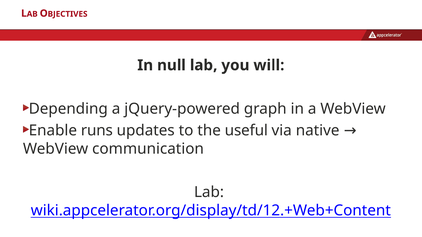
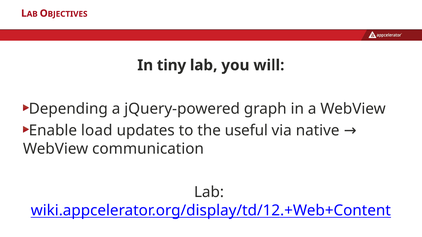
null: null -> tiny
runs: runs -> load
